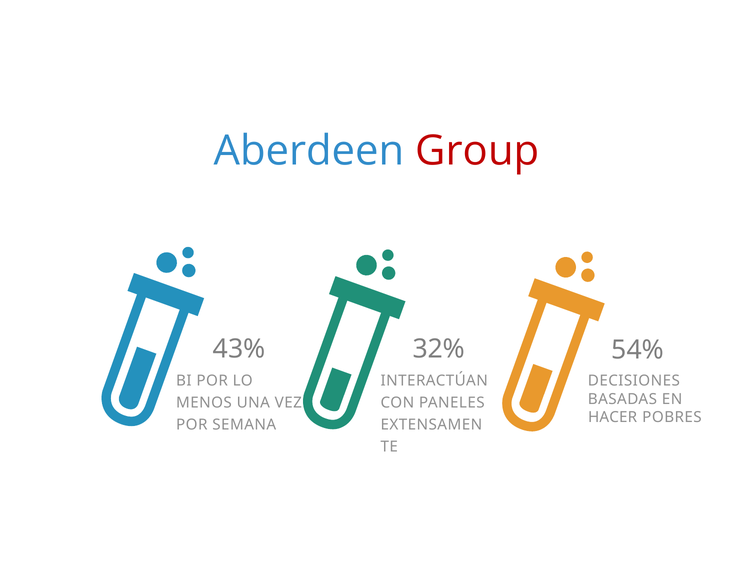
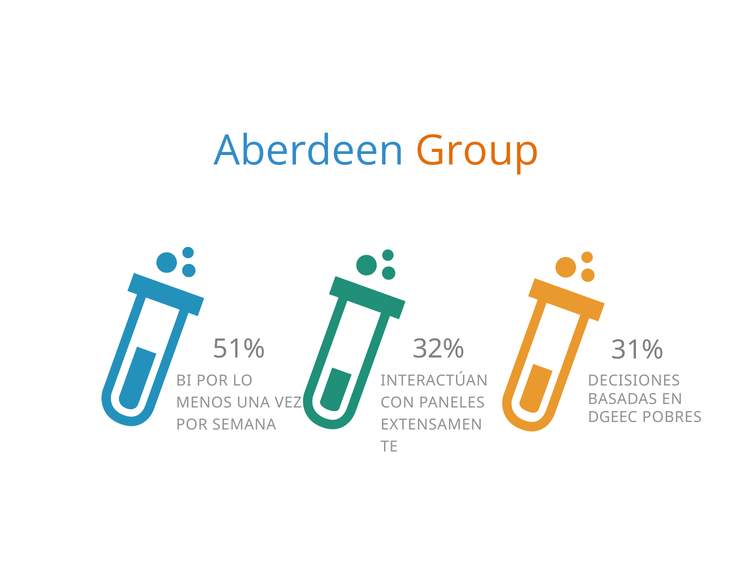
Group colour: red -> orange
43%: 43% -> 51%
54%: 54% -> 31%
HACER: HACER -> DGEEC
